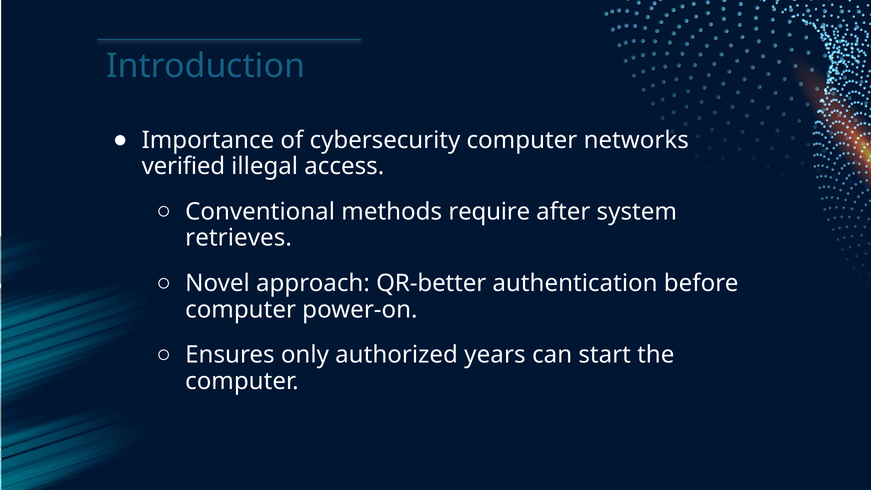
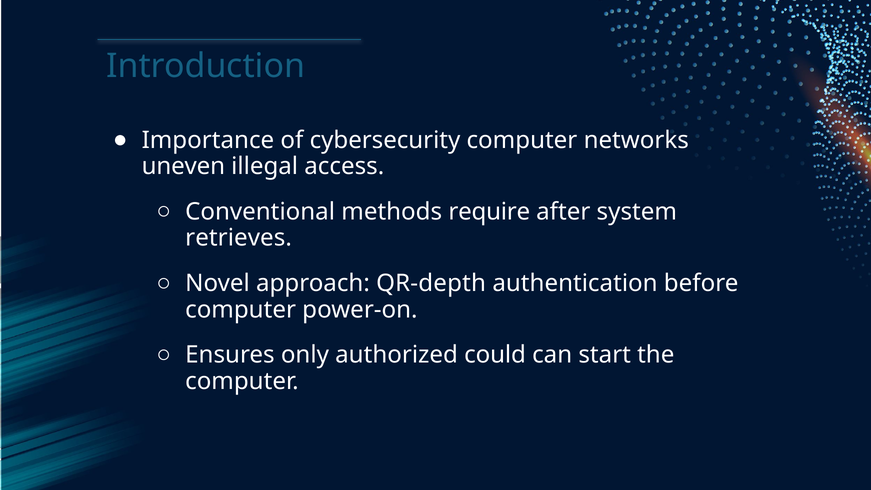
verified: verified -> uneven
QR-better: QR-better -> QR-depth
years: years -> could
